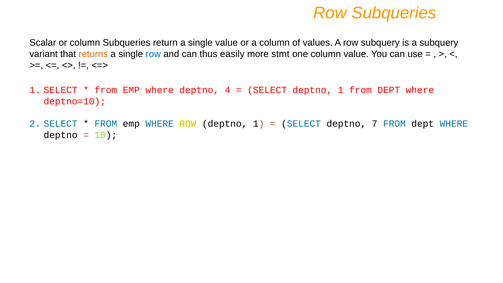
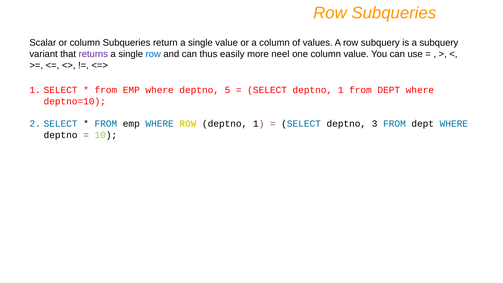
returns colour: orange -> purple
stmt: stmt -> neel
4: 4 -> 5
7: 7 -> 3
